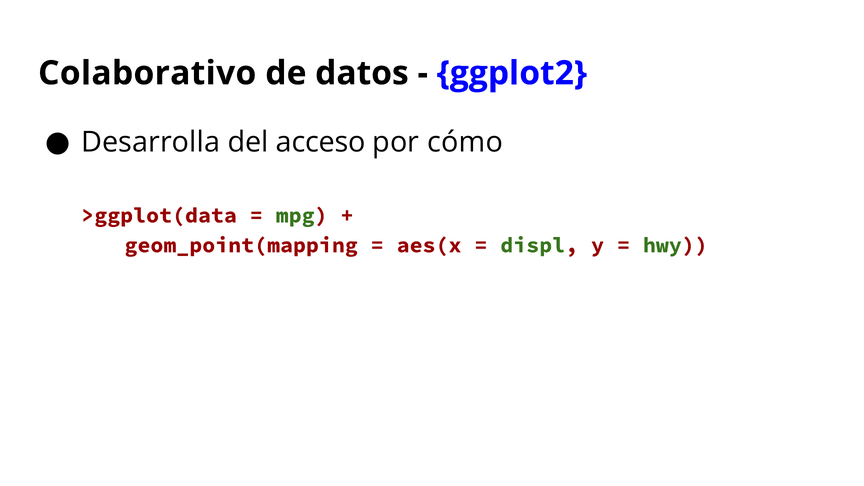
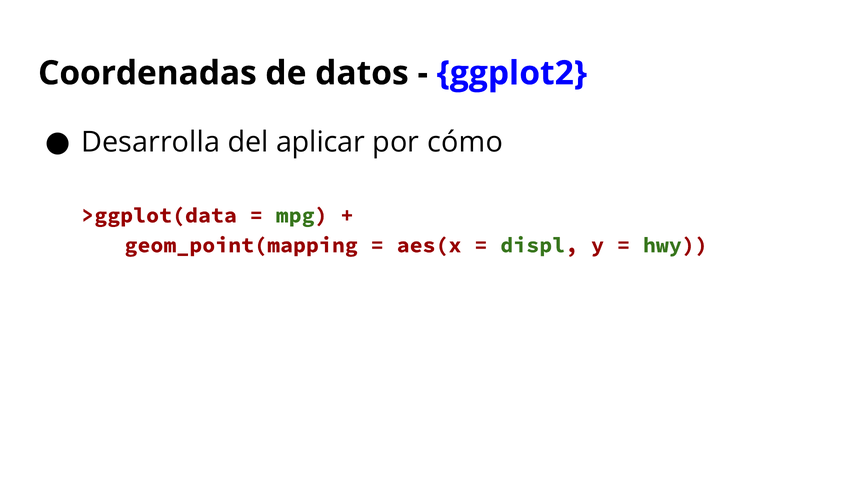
Colaborativo: Colaborativo -> Coordenadas
acceso: acceso -> aplicar
